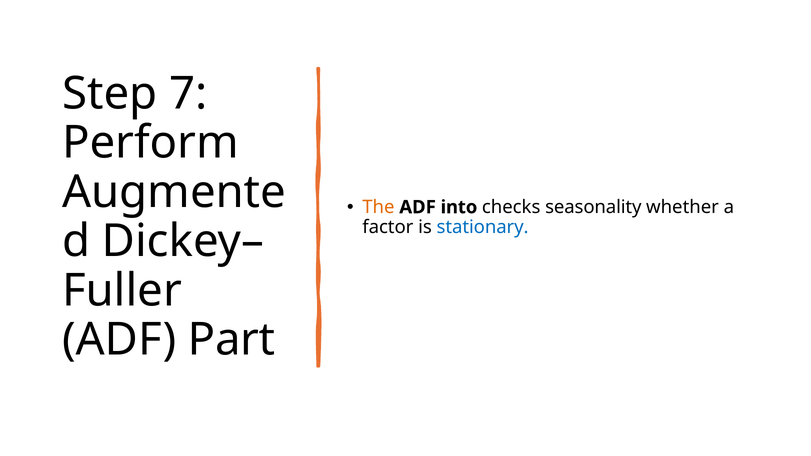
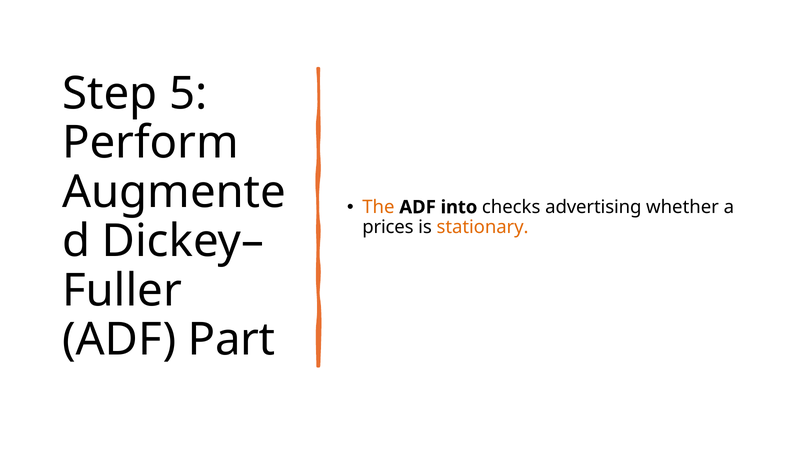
7: 7 -> 5
seasonality: seasonality -> advertising
factor: factor -> prices
stationary colour: blue -> orange
